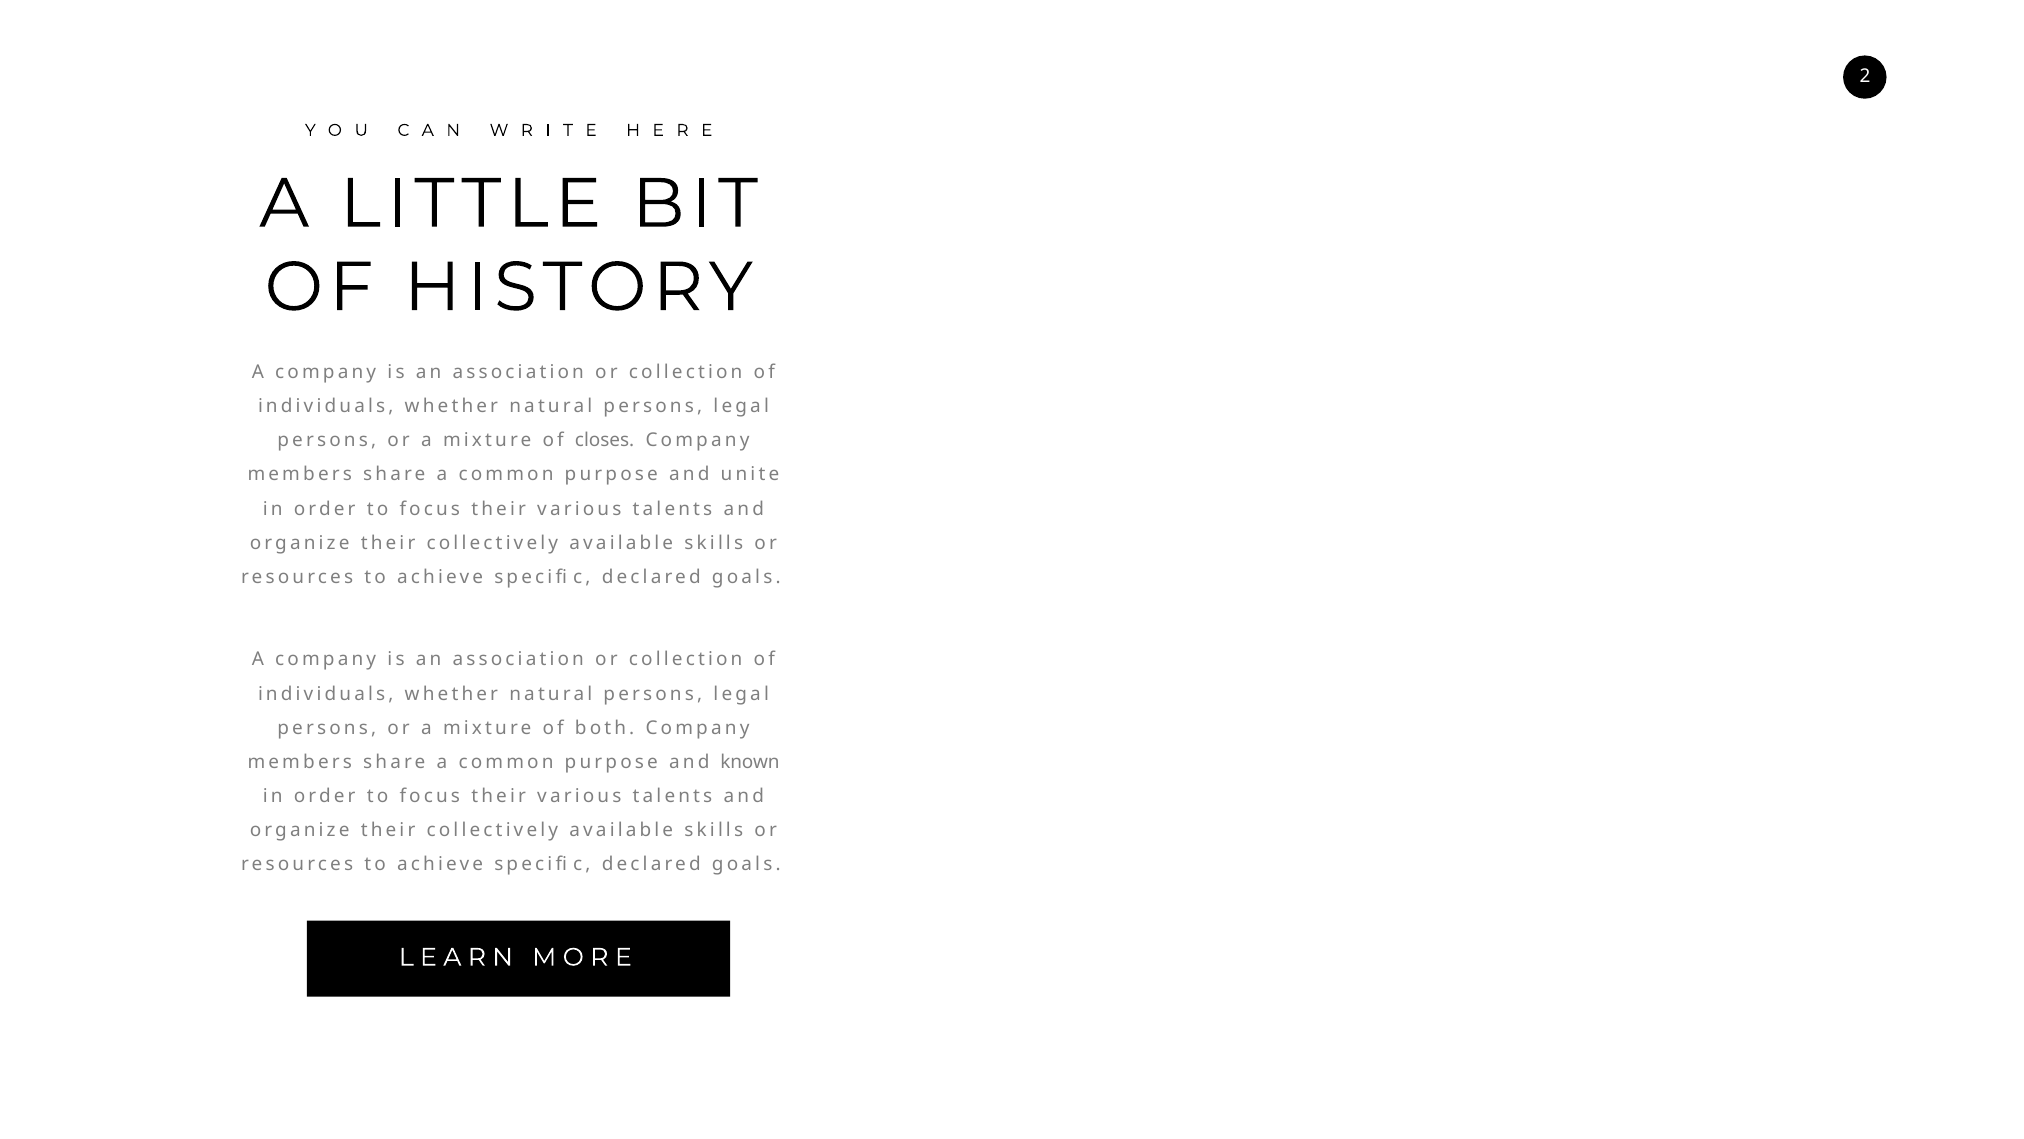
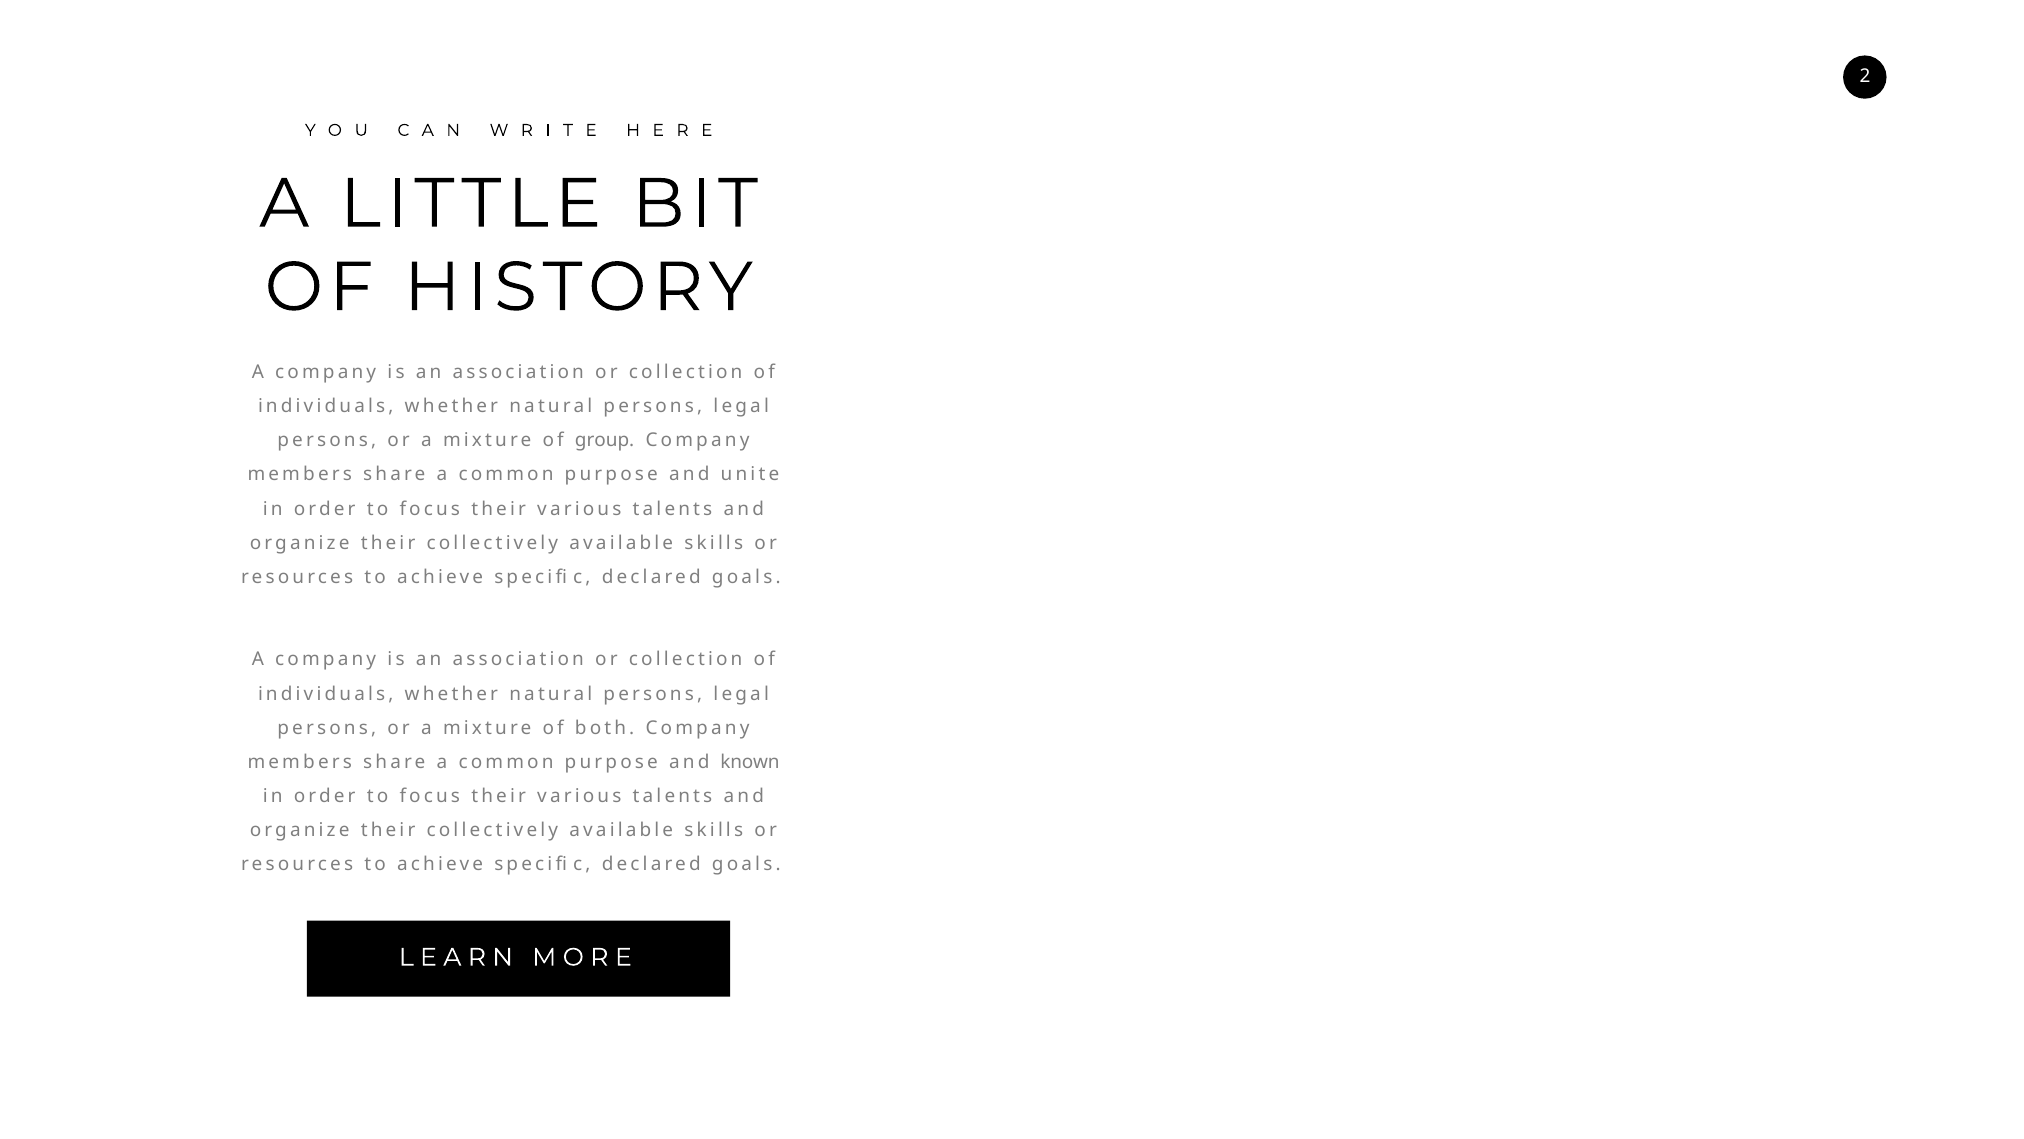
closes: closes -> group
